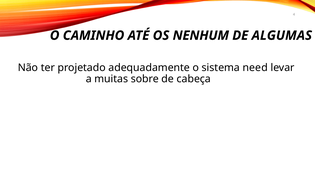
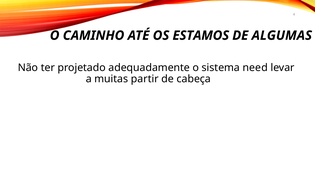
NENHUM: NENHUM -> ESTAMOS
sobre: sobre -> partir
